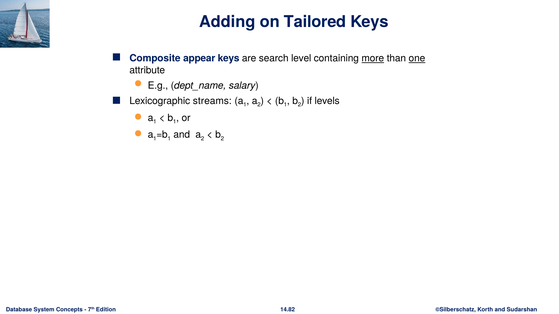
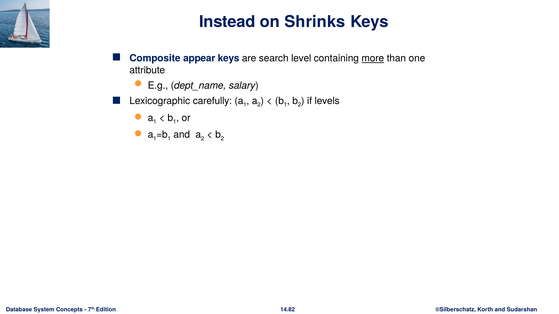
Adding: Adding -> Instead
Tailored: Tailored -> Shrinks
one underline: present -> none
streams: streams -> carefully
